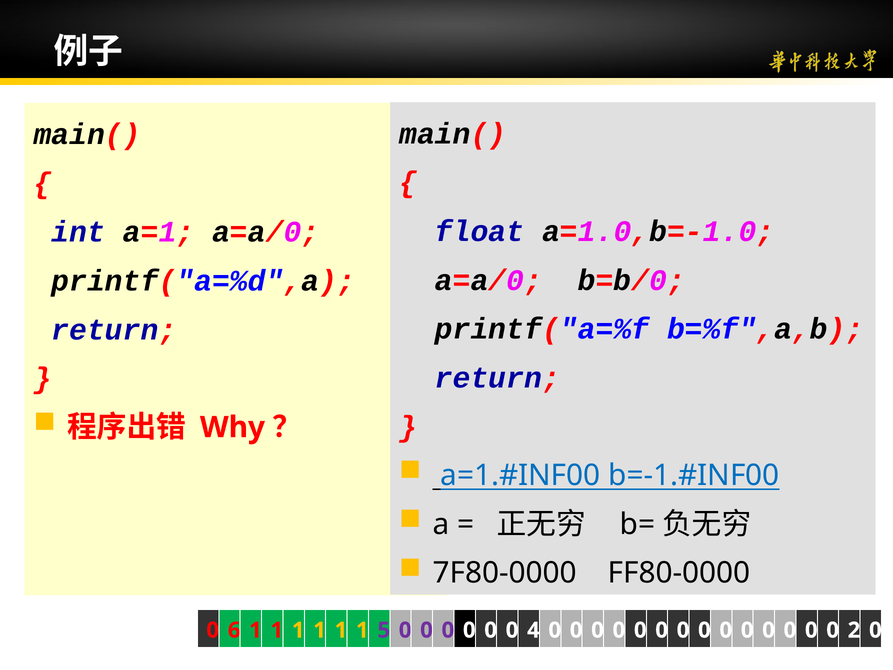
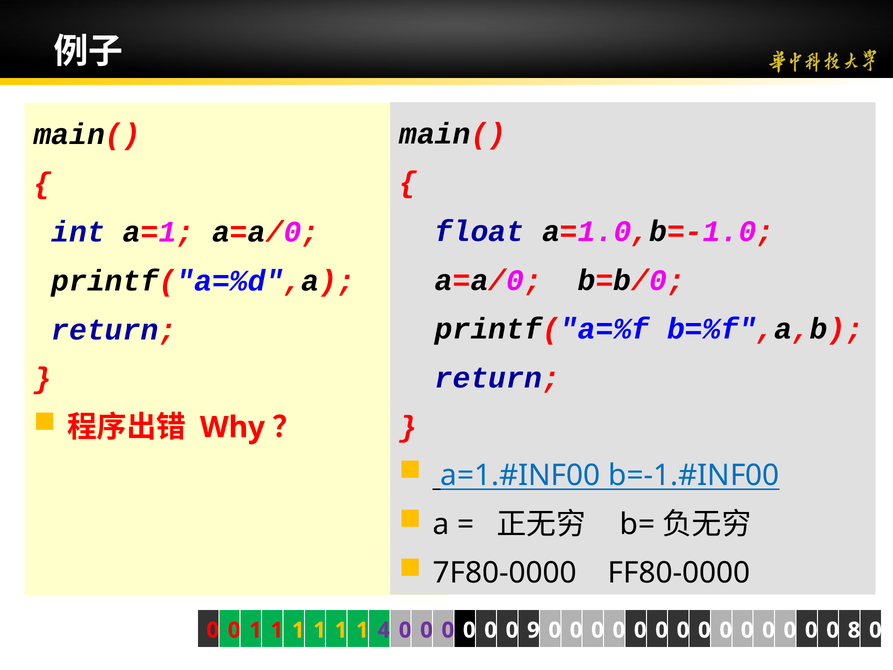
6 at (234, 630): 6 -> 0
5: 5 -> 4
4: 4 -> 9
2: 2 -> 8
